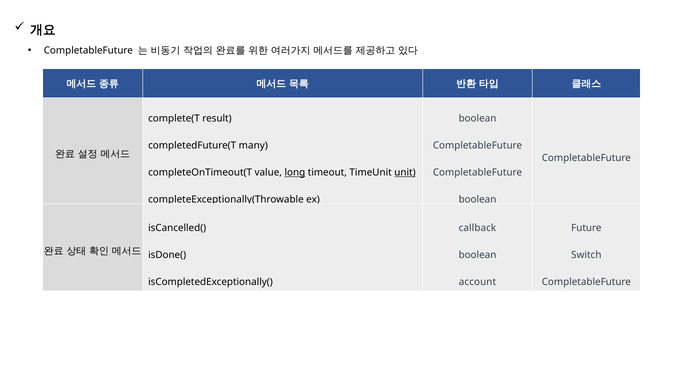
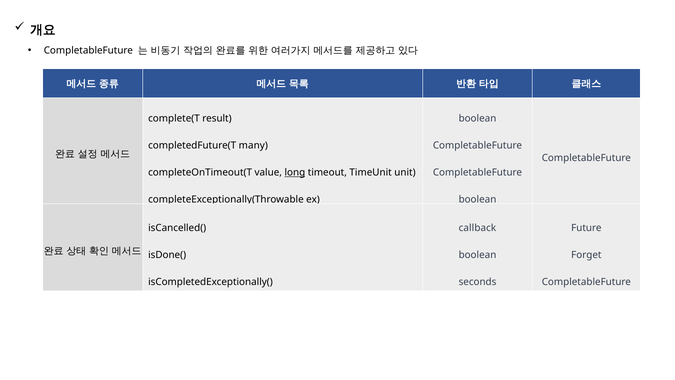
unit underline: present -> none
Switch: Switch -> Forget
account: account -> seconds
